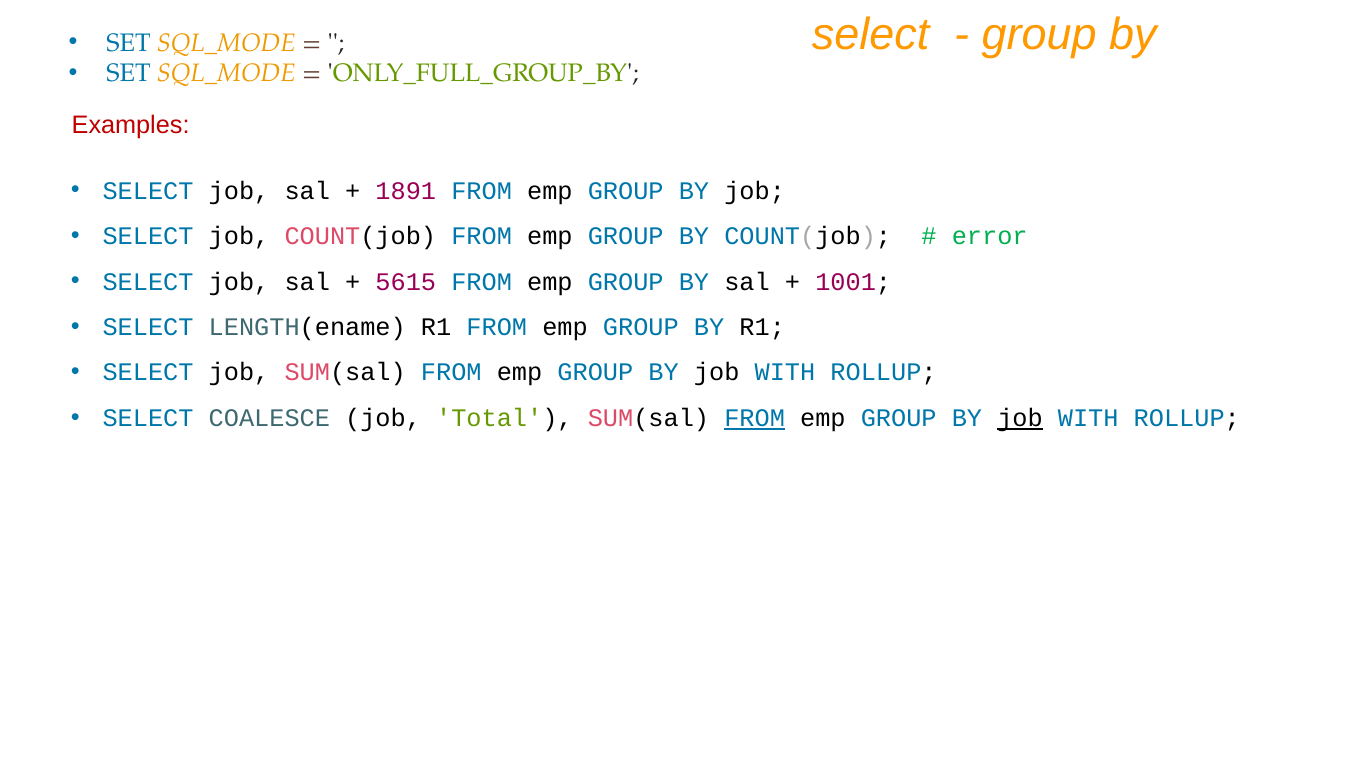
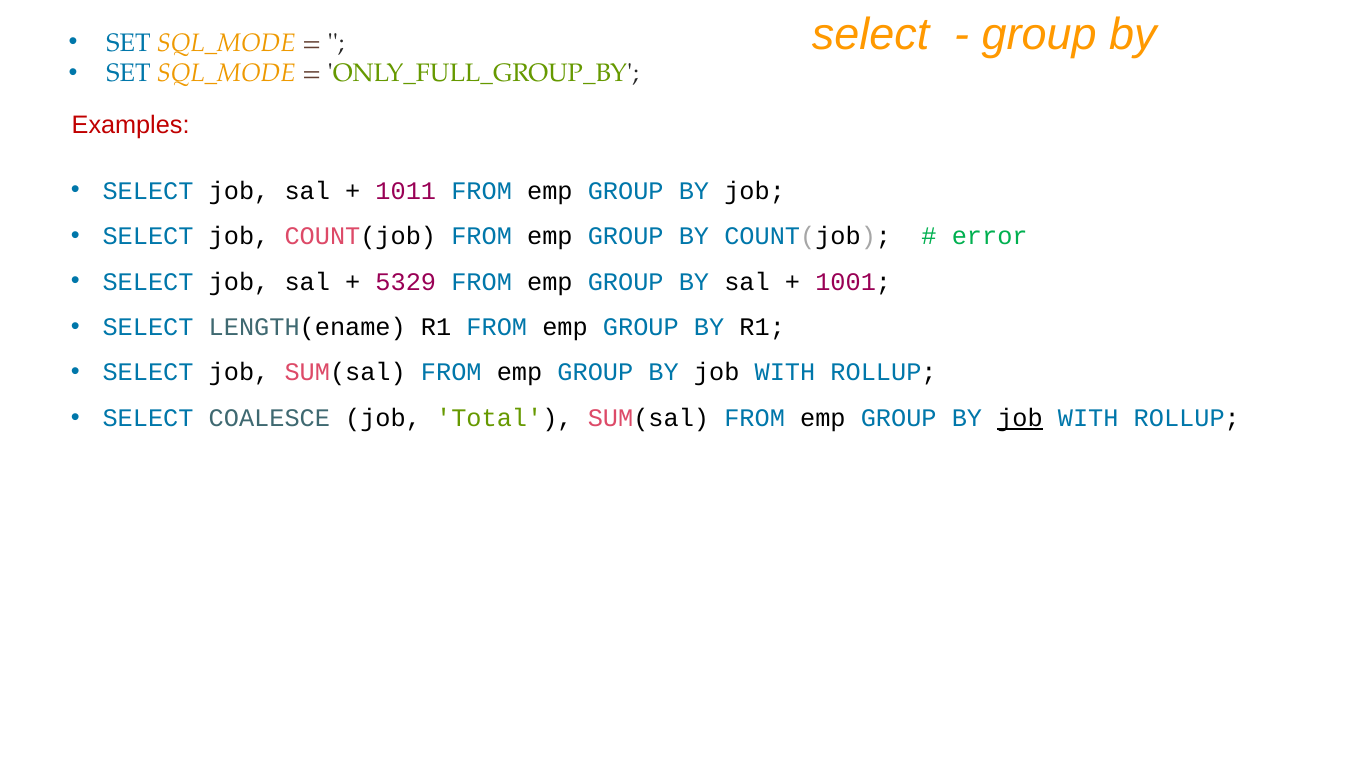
1891: 1891 -> 1011
5615: 5615 -> 5329
FROM at (755, 418) underline: present -> none
